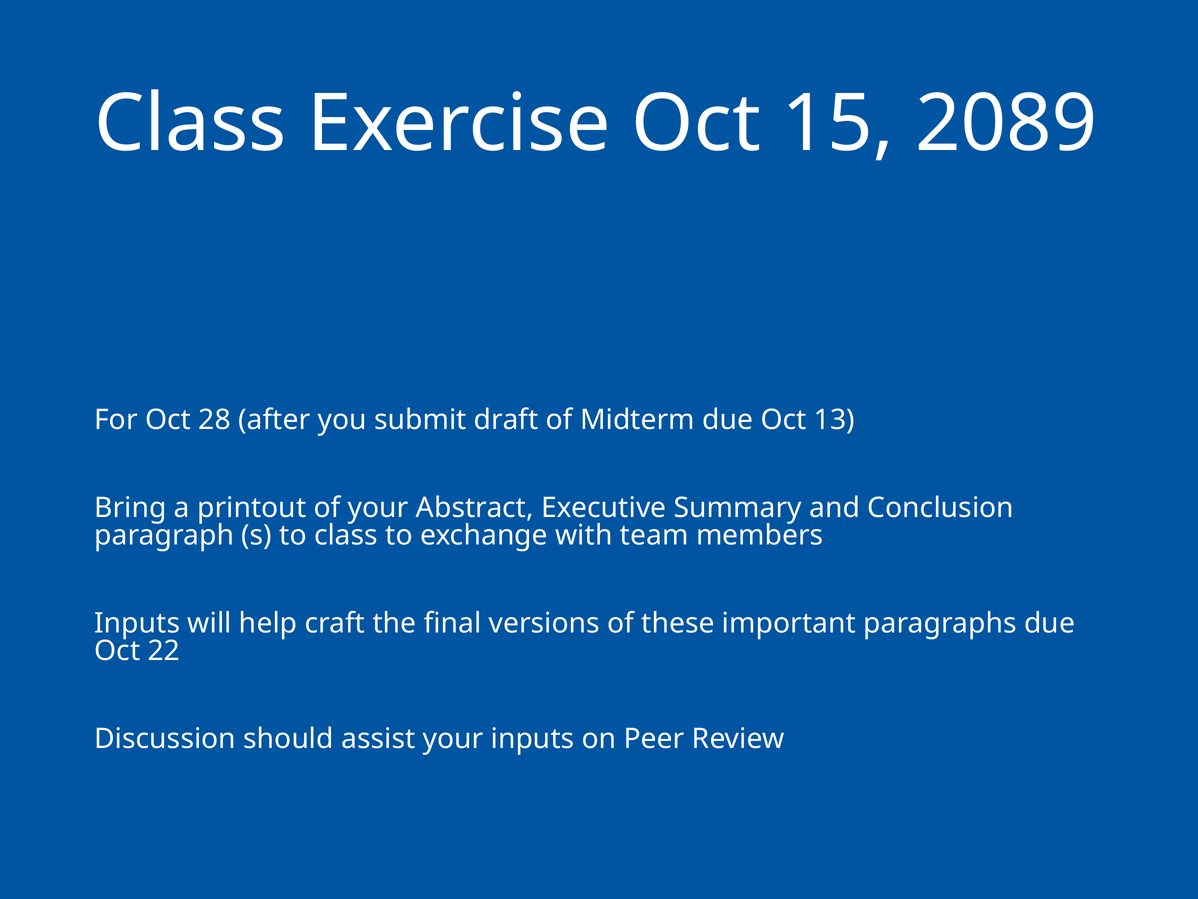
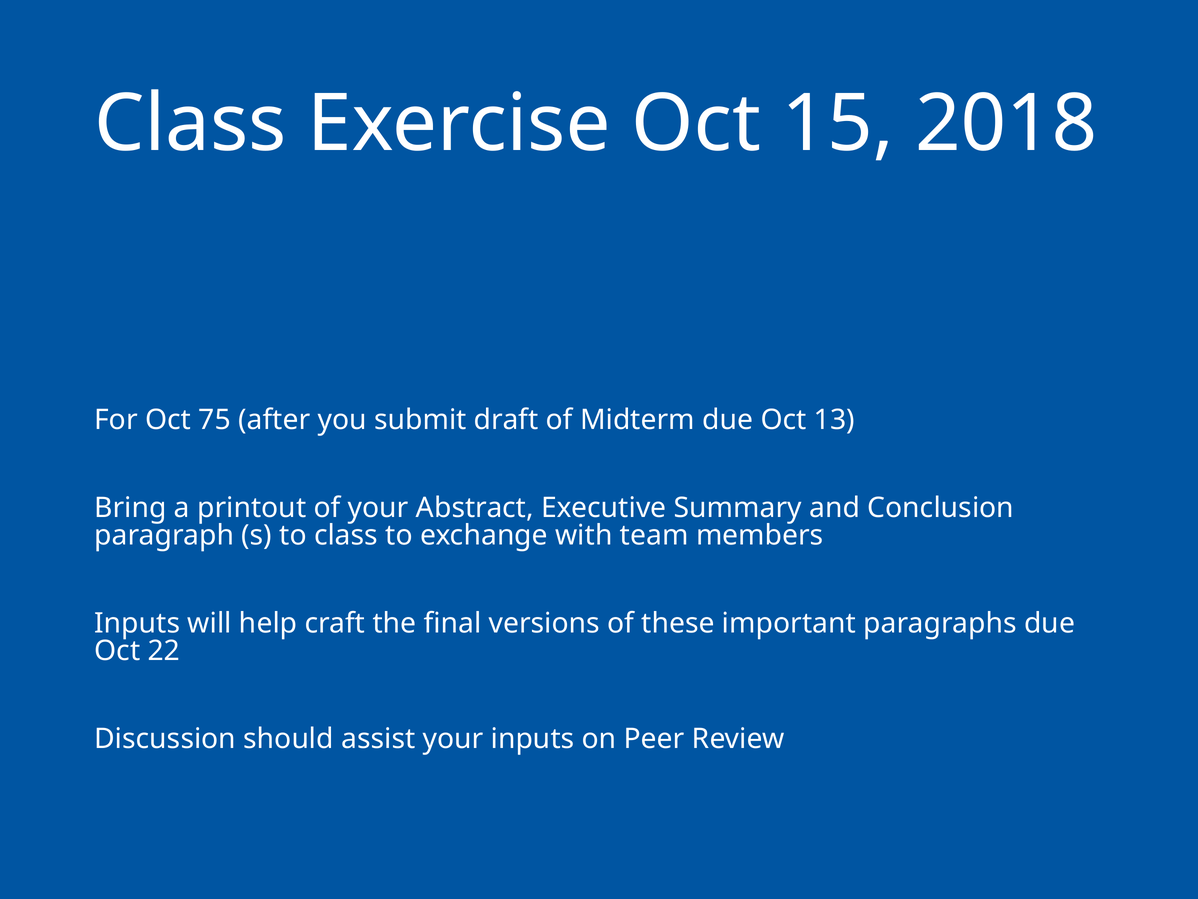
2089: 2089 -> 2018
28: 28 -> 75
